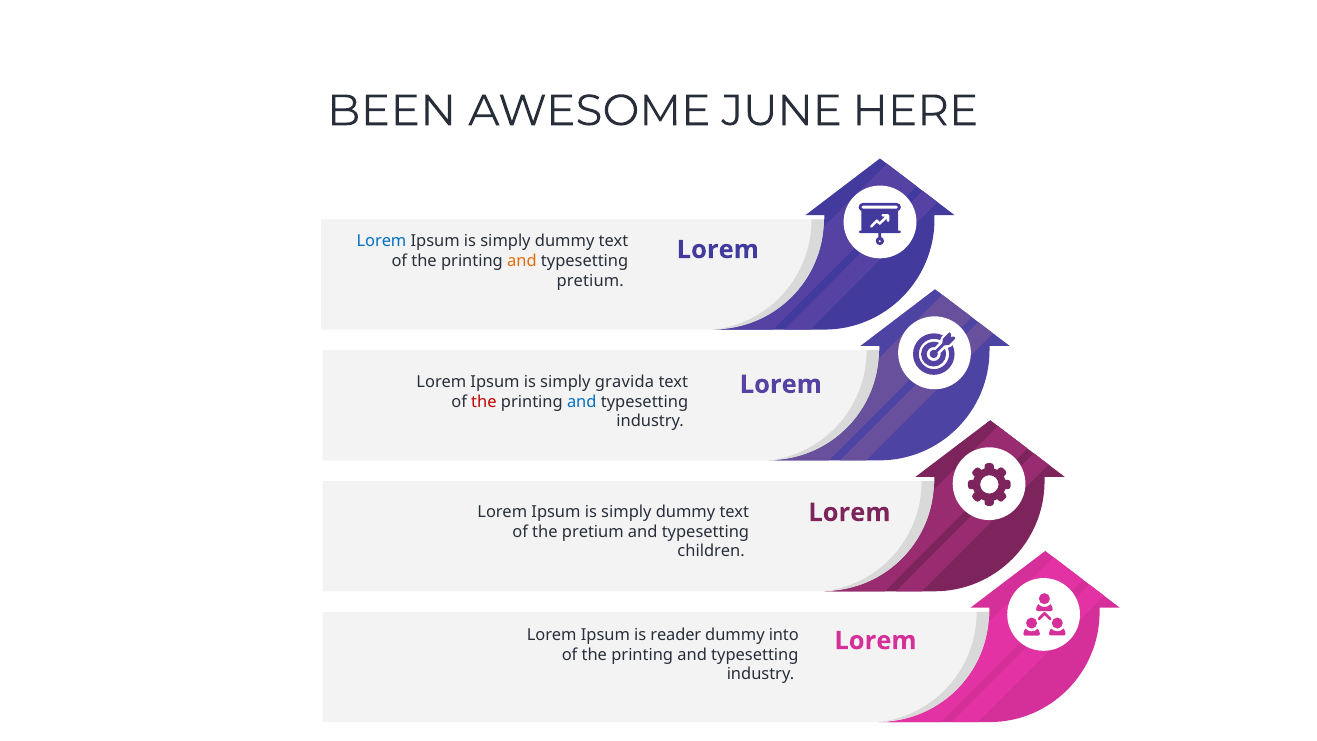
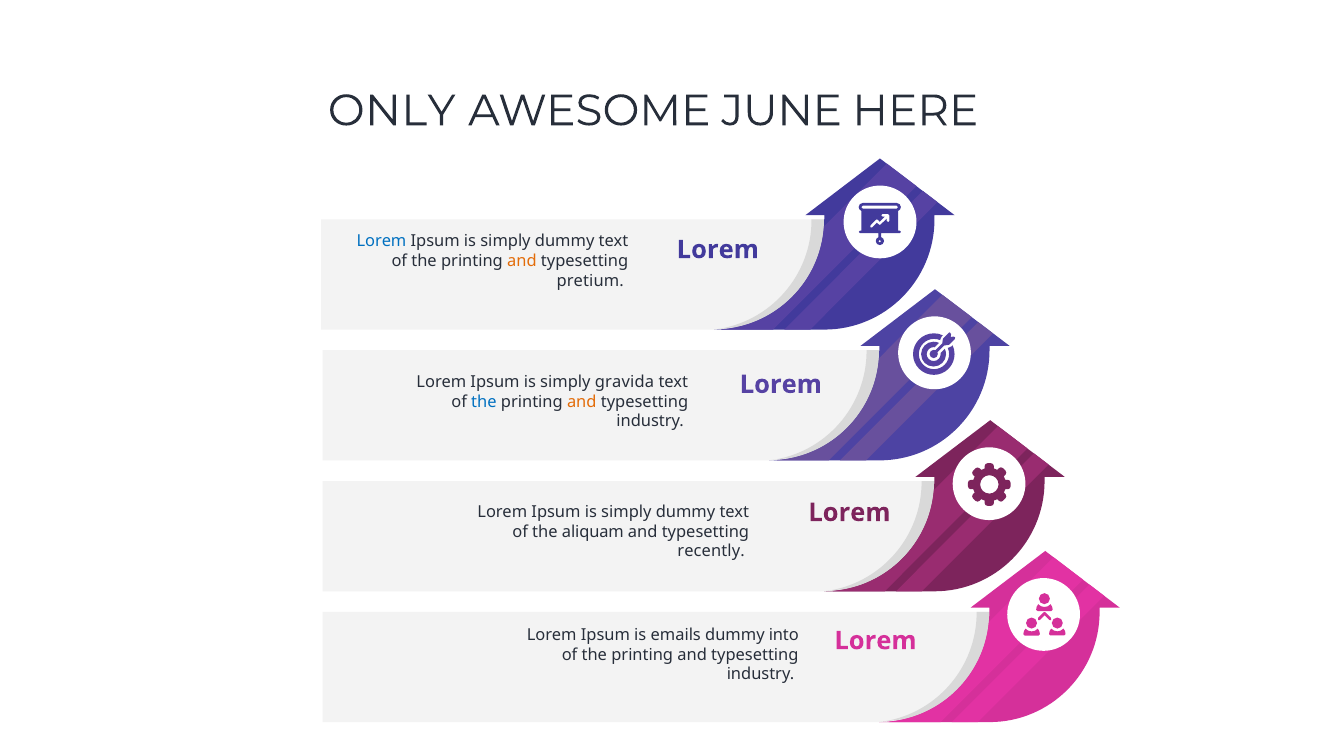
BEEN: BEEN -> ONLY
the at (484, 402) colour: red -> blue
and at (582, 402) colour: blue -> orange
the pretium: pretium -> aliquam
children: children -> recently
reader: reader -> emails
